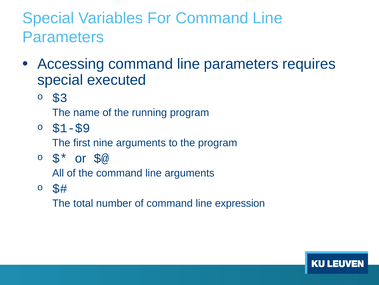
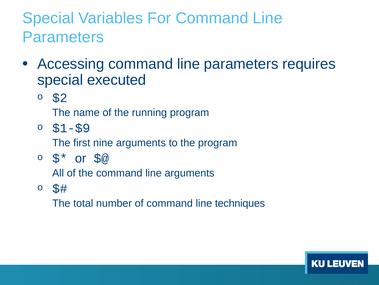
$3: $3 -> $2
expression: expression -> techniques
